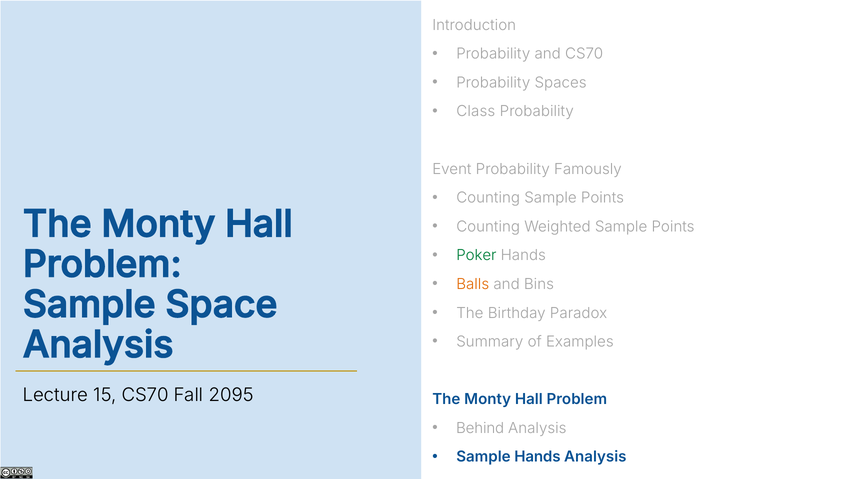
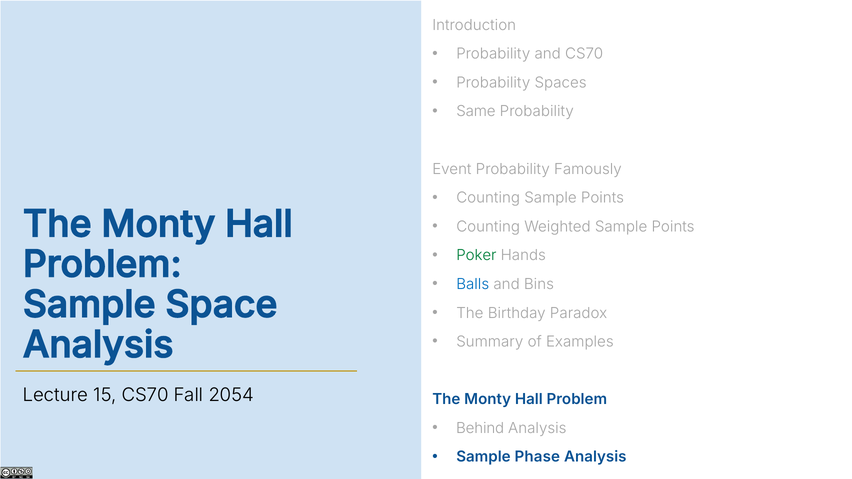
Class: Class -> Same
Balls colour: orange -> blue
2095: 2095 -> 2054
Sample Hands: Hands -> Phase
